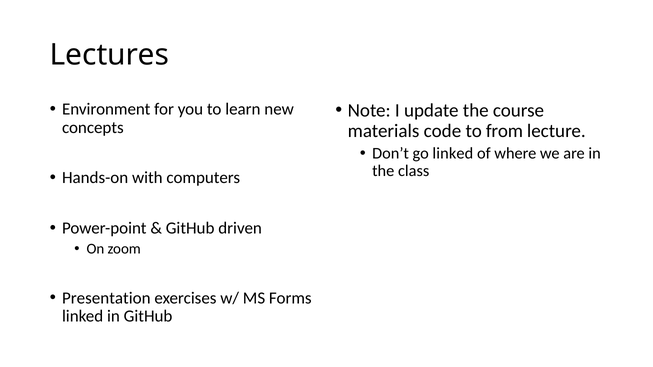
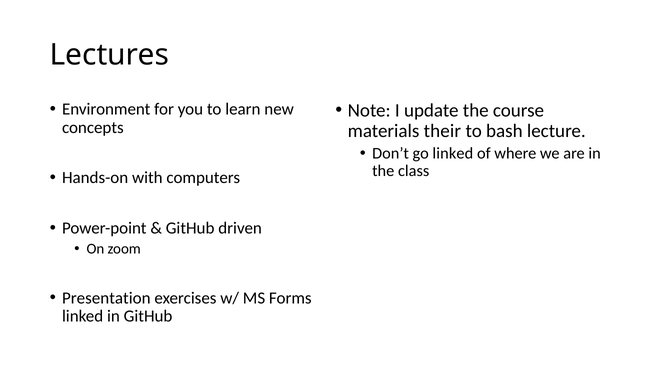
code: code -> their
from: from -> bash
